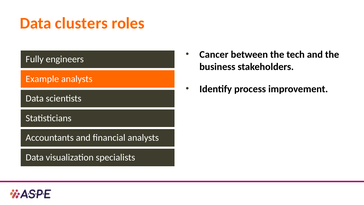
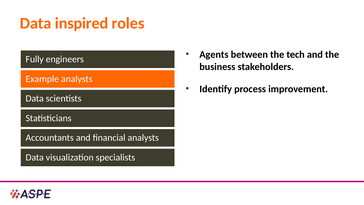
clusters: clusters -> inspired
Cancer: Cancer -> Agents
